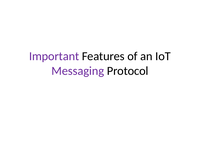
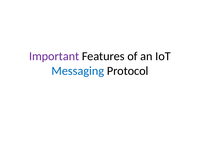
Messaging colour: purple -> blue
